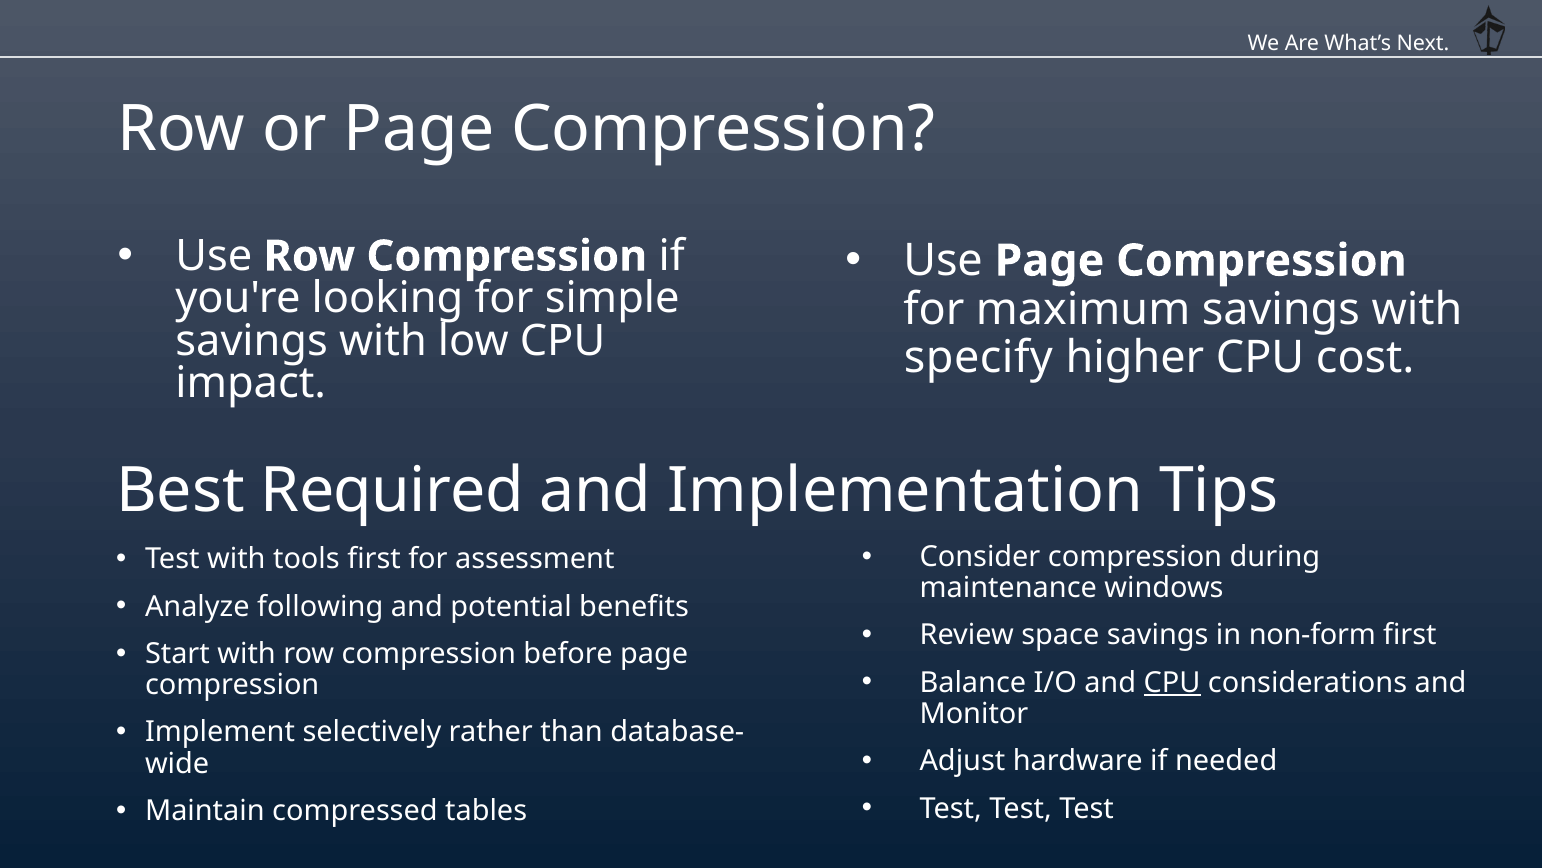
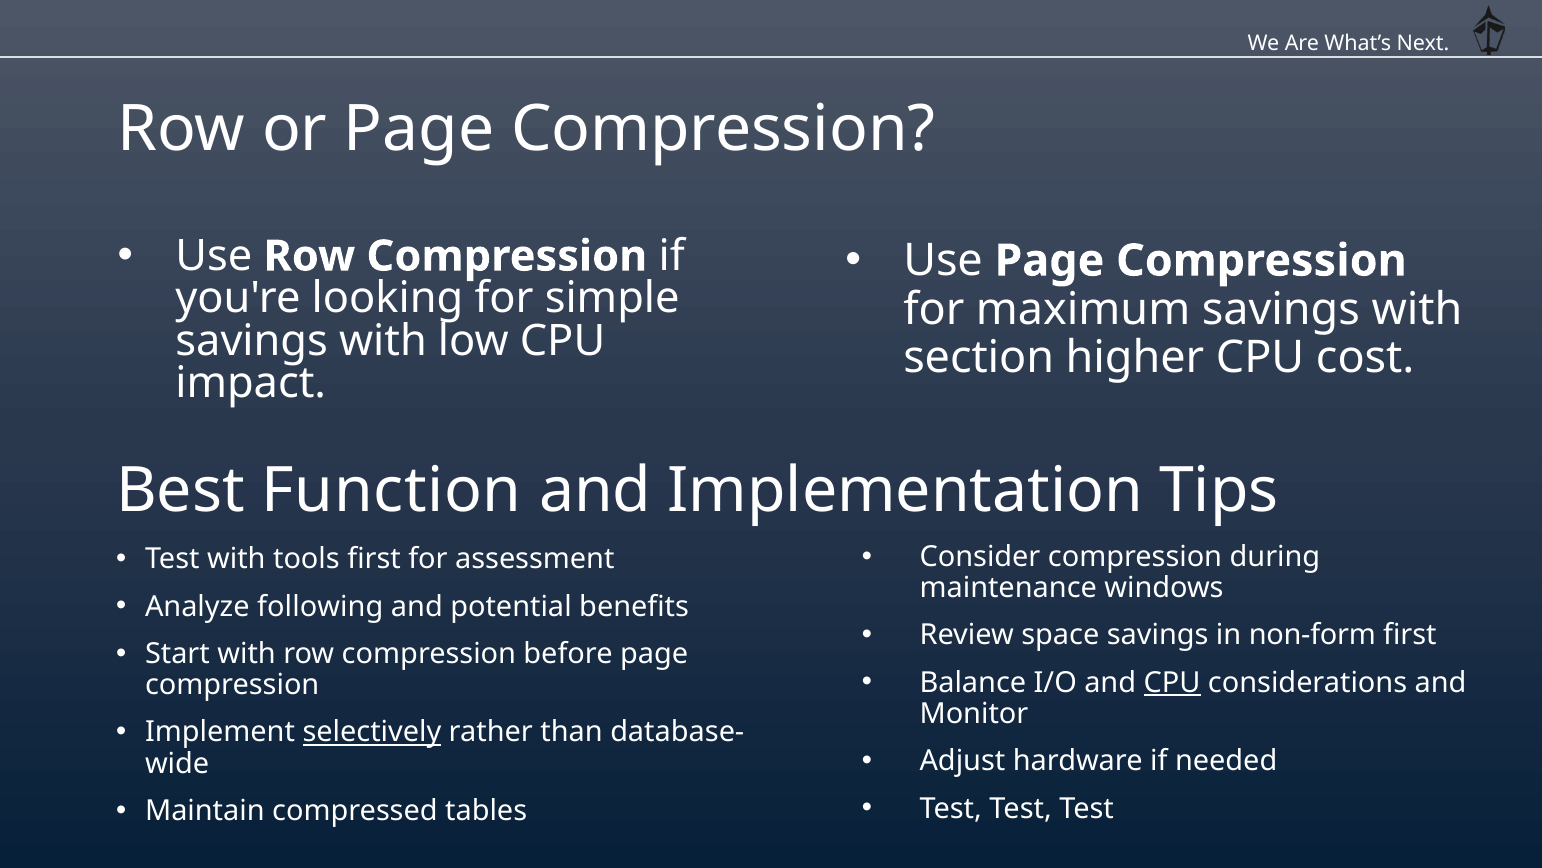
specify: specify -> section
Required: Required -> Function
selectively underline: none -> present
